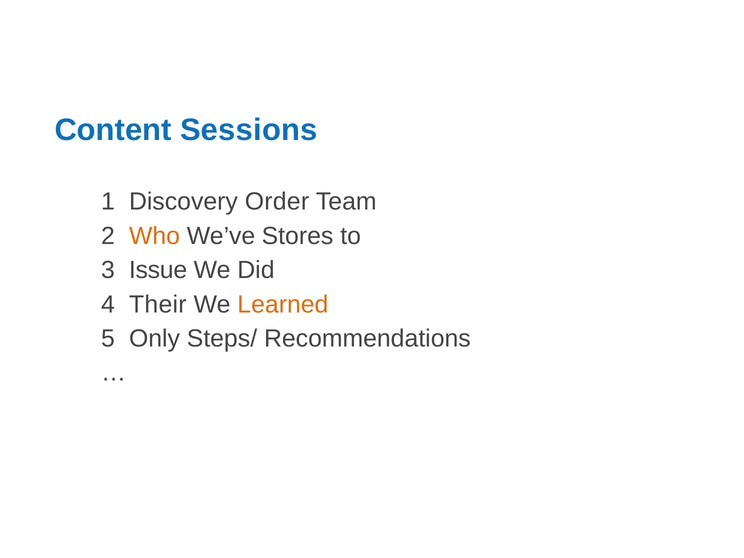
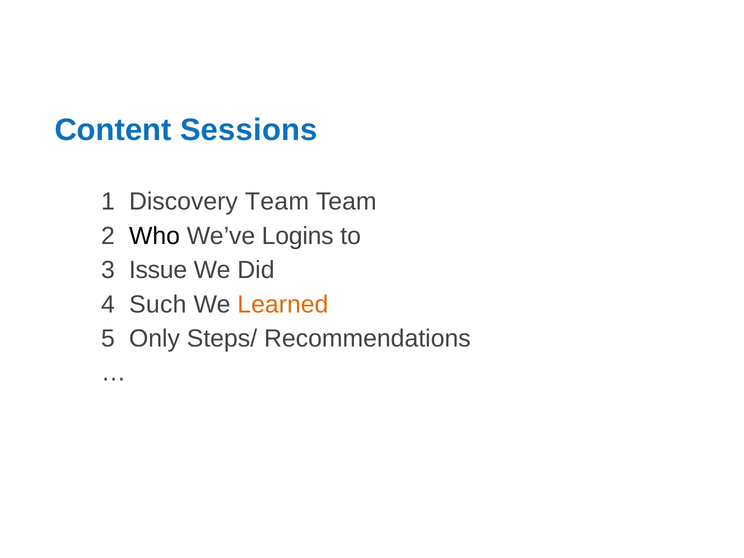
Discovery Order: Order -> Team
Who colour: orange -> black
Stores: Stores -> Logins
Their: Their -> Such
